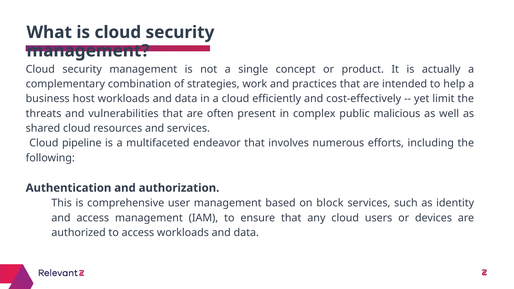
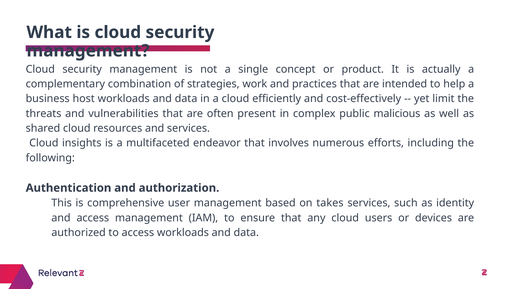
pipeline: pipeline -> insights
block: block -> takes
